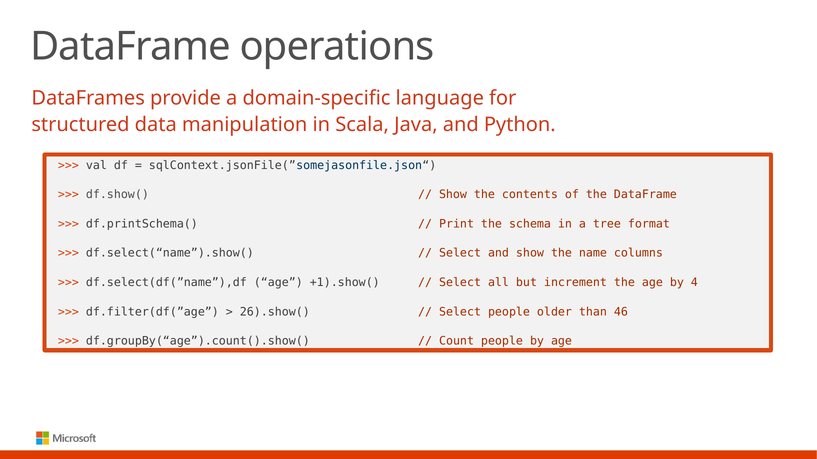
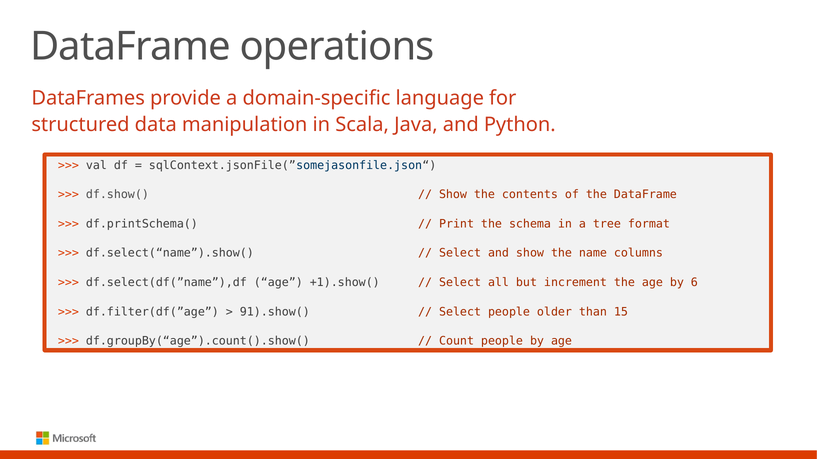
4: 4 -> 6
26).show(: 26).show( -> 91).show(
46: 46 -> 15
